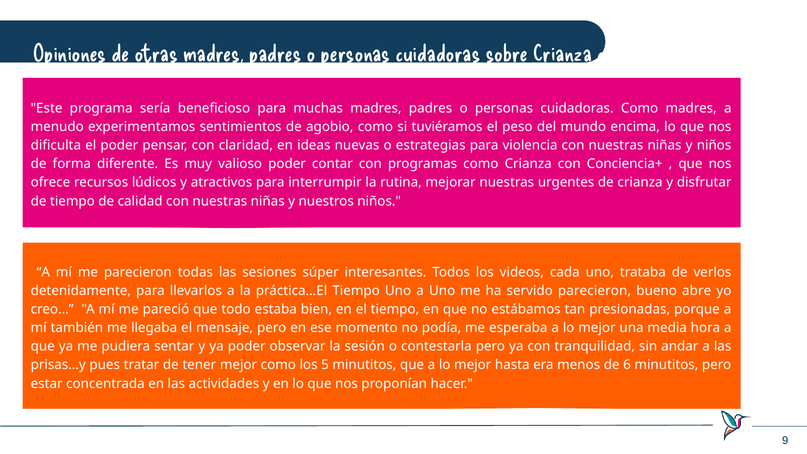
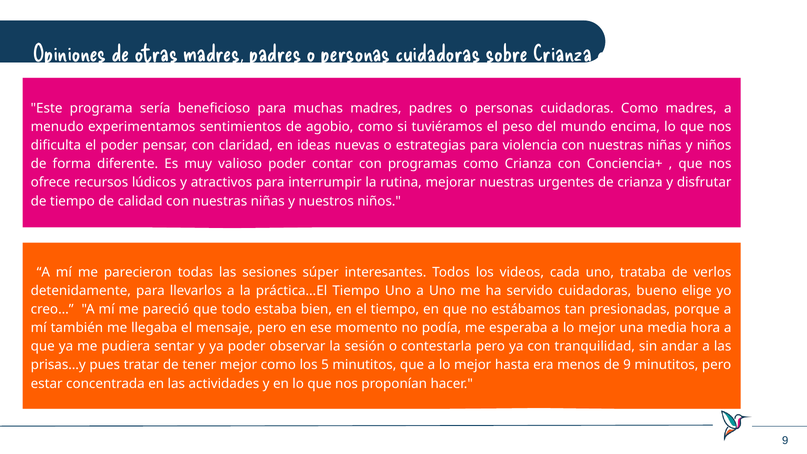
servido parecieron: parecieron -> cuidadoras
abre: abre -> elige
de 6: 6 -> 9
